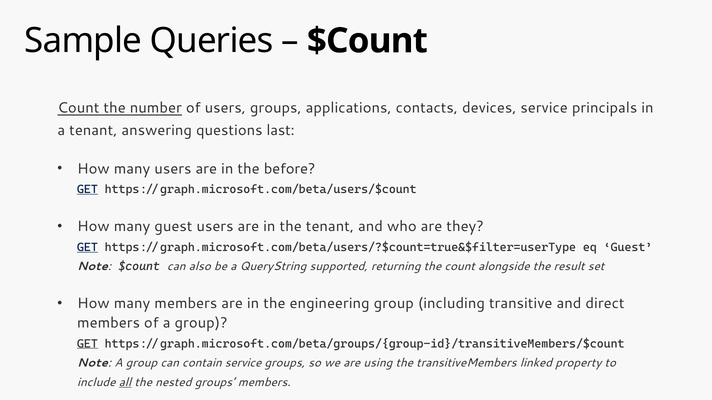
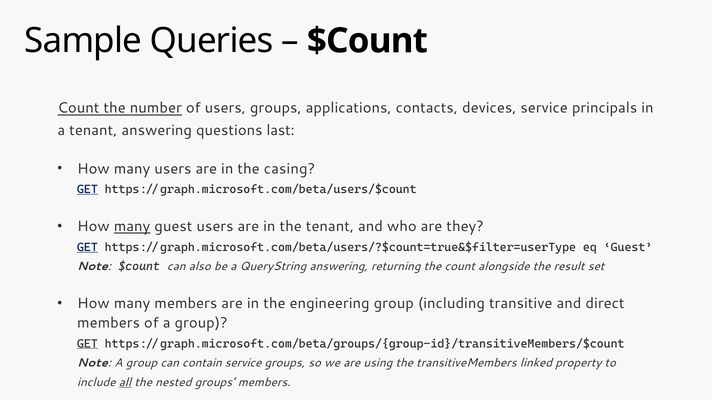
before: before -> casing
many at (132, 227) underline: none -> present
QueryString supported: supported -> answering
